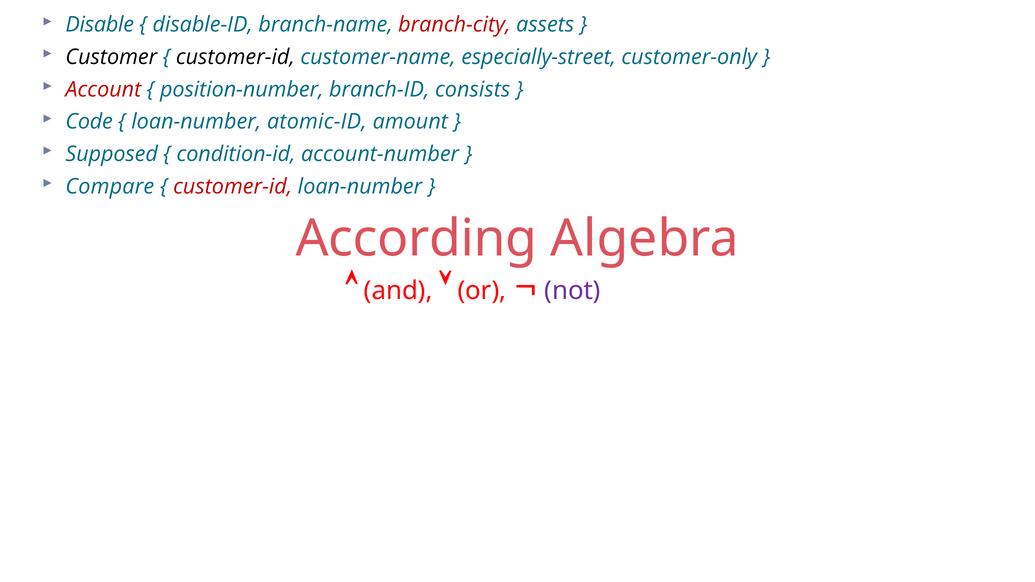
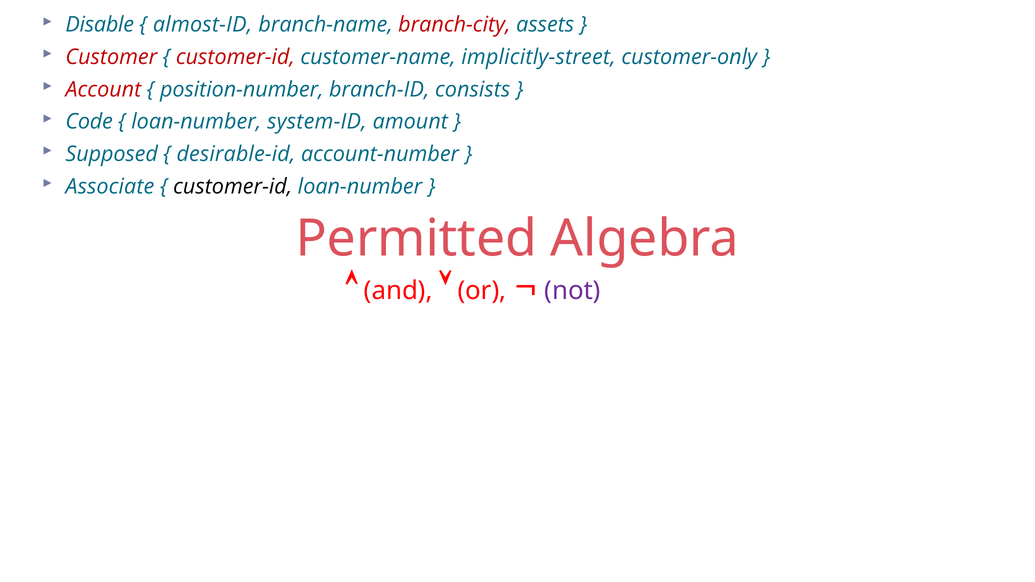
disable-ID: disable-ID -> almost-ID
Customer colour: black -> red
customer-id at (235, 57) colour: black -> red
especially-street: especially-street -> implicitly-street
atomic-ID: atomic-ID -> system-ID
condition-id: condition-id -> desirable-id
Compare: Compare -> Associate
customer-id at (233, 187) colour: red -> black
According: According -> Permitted
